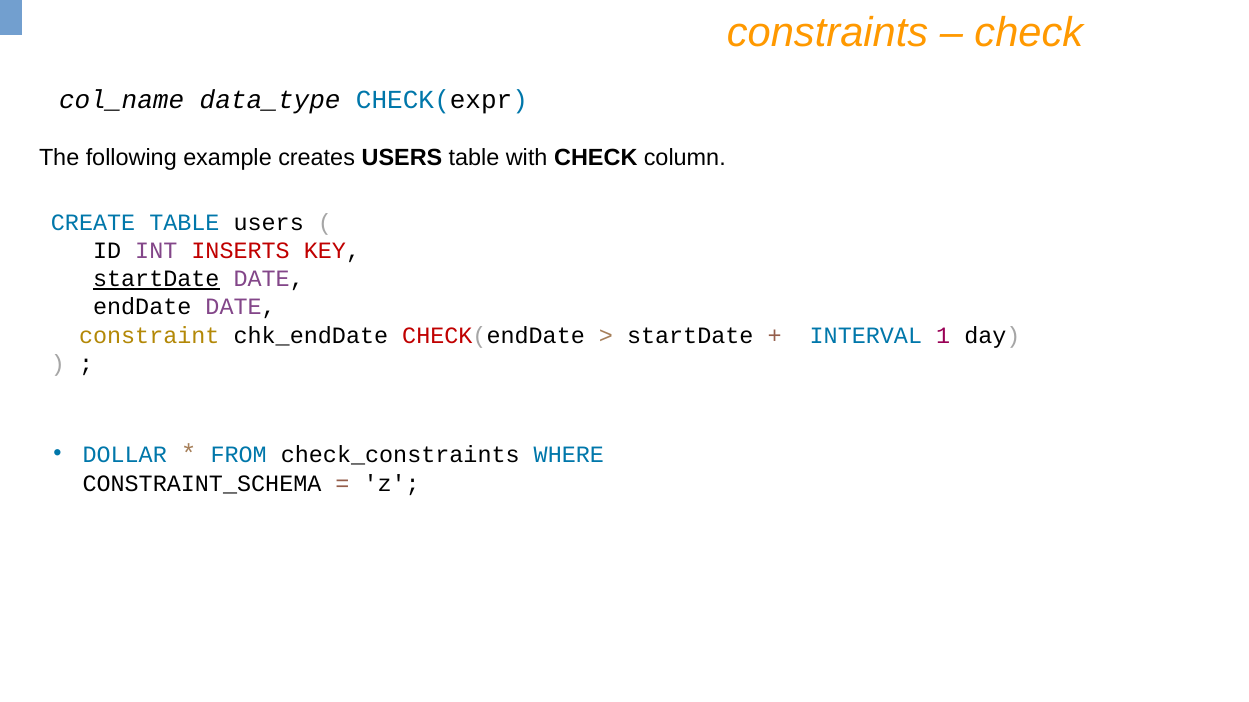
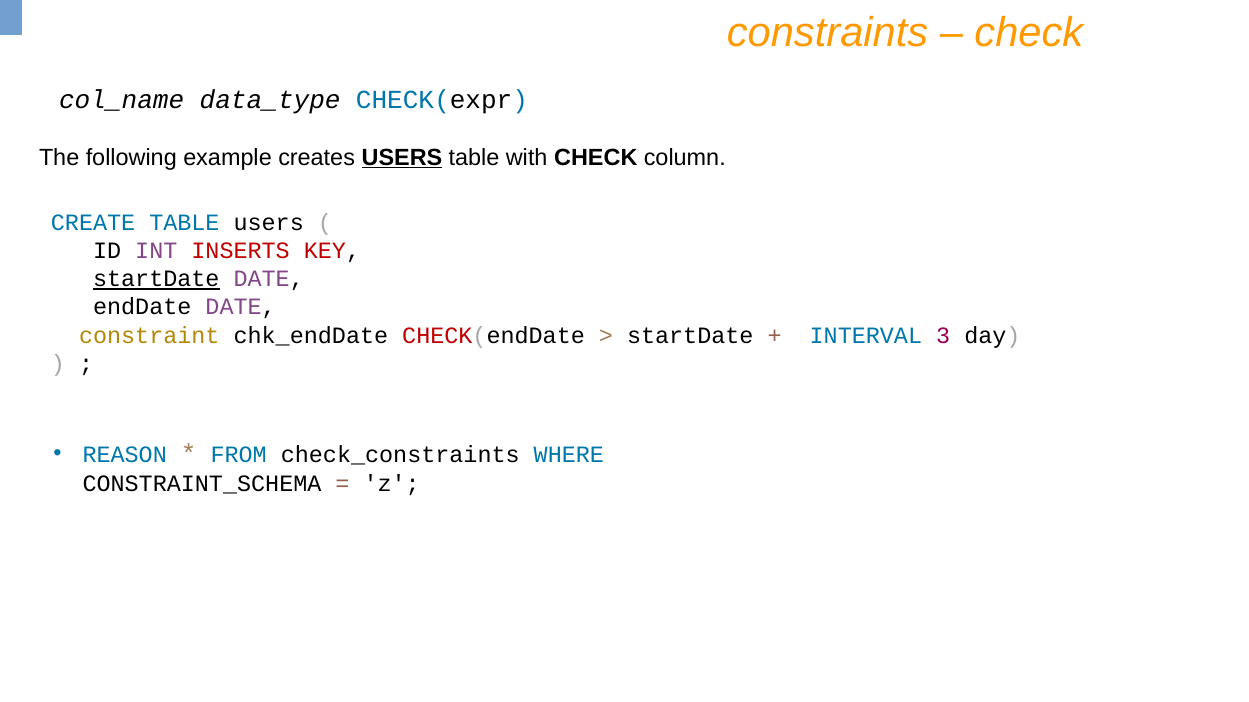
USERS at (402, 158) underline: none -> present
1: 1 -> 3
DOLLAR: DOLLAR -> REASON
